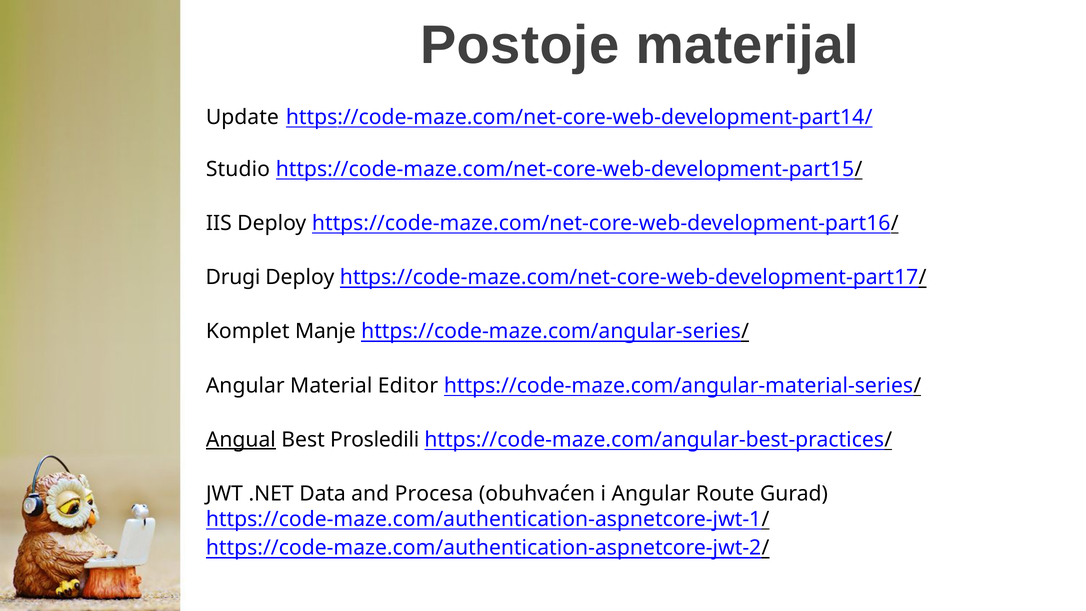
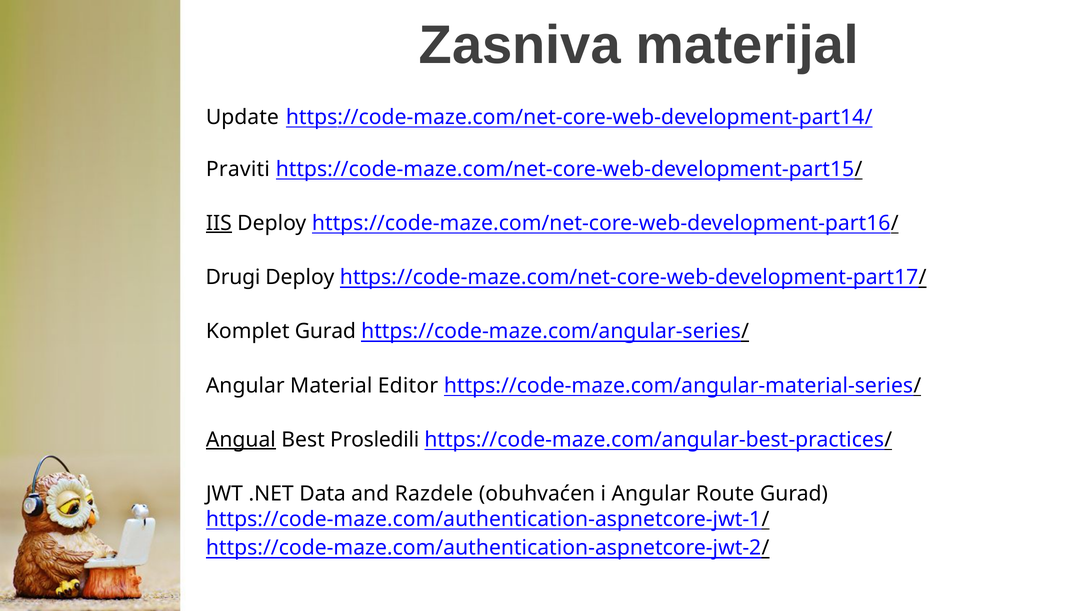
Postoje: Postoje -> Zasniva
Studio: Studio -> Praviti
IIS underline: none -> present
Komplet Manje: Manje -> Gurad
Procesa: Procesa -> Razdele
